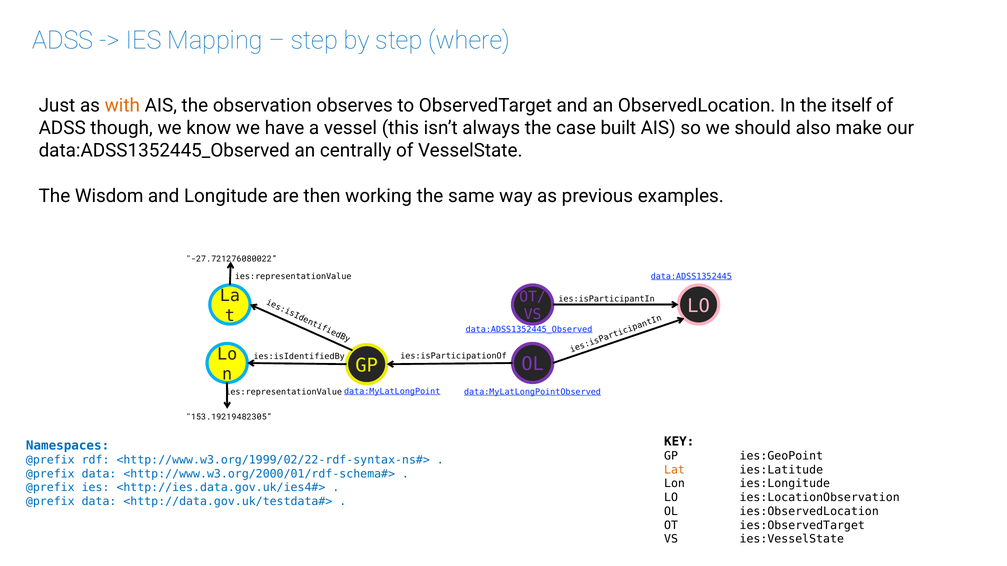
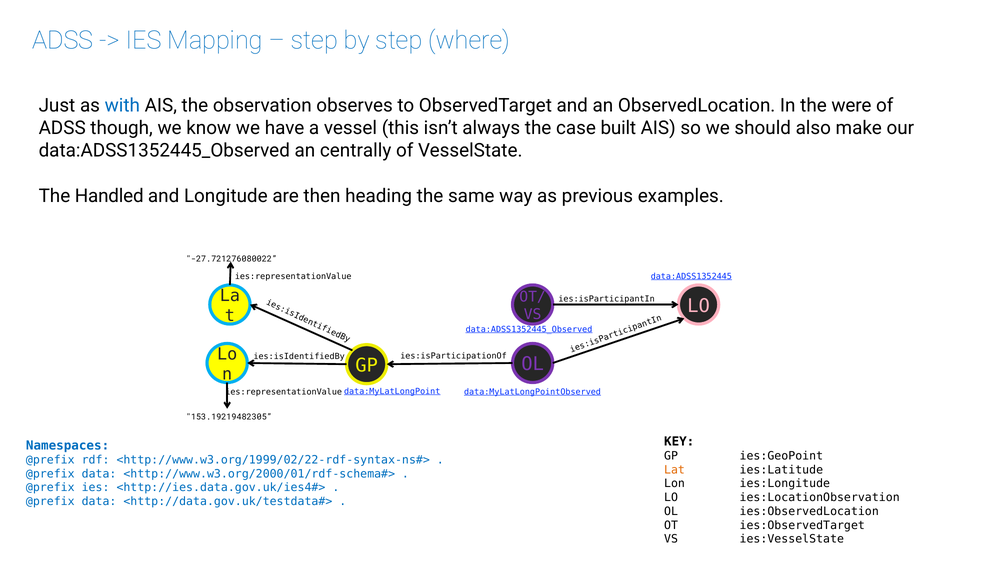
with colour: orange -> blue
itself: itself -> were
Wisdom: Wisdom -> Handled
working: working -> heading
